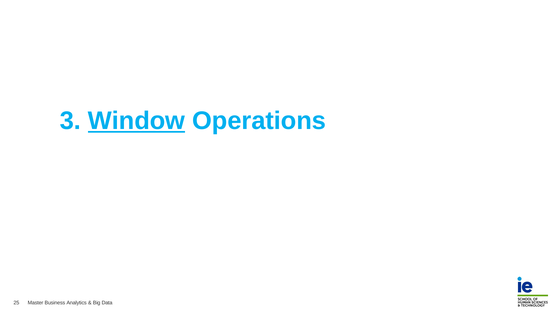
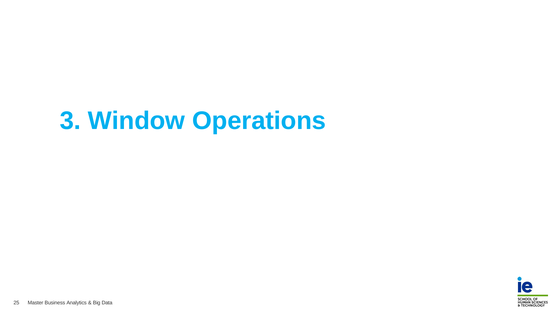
Window underline: present -> none
